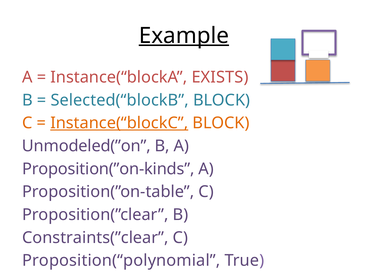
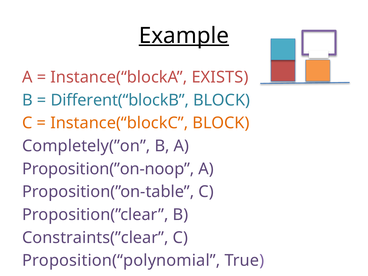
Selected(“blockB: Selected(“blockB -> Different(“blockB
Instance(“blockC underline: present -> none
Unmodeled(”on: Unmodeled(”on -> Completely(”on
Proposition(”on-kinds: Proposition(”on-kinds -> Proposition(”on-noop
